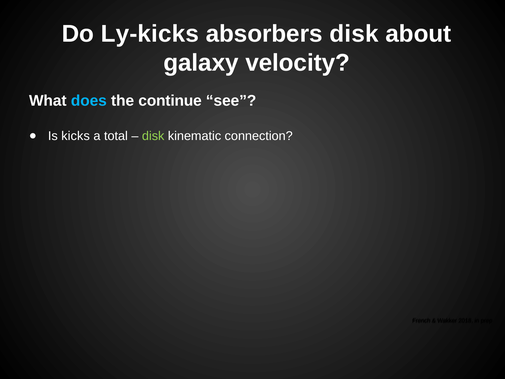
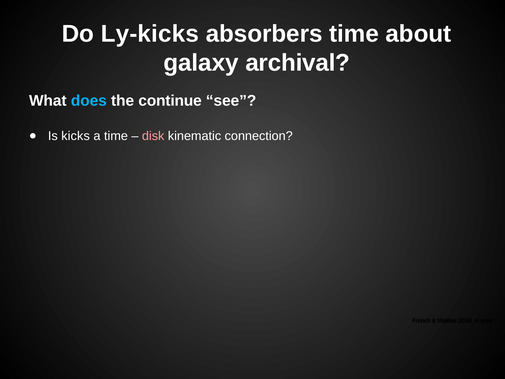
absorbers disk: disk -> time
velocity: velocity -> archival
a total: total -> time
disk at (153, 136) colour: light green -> pink
